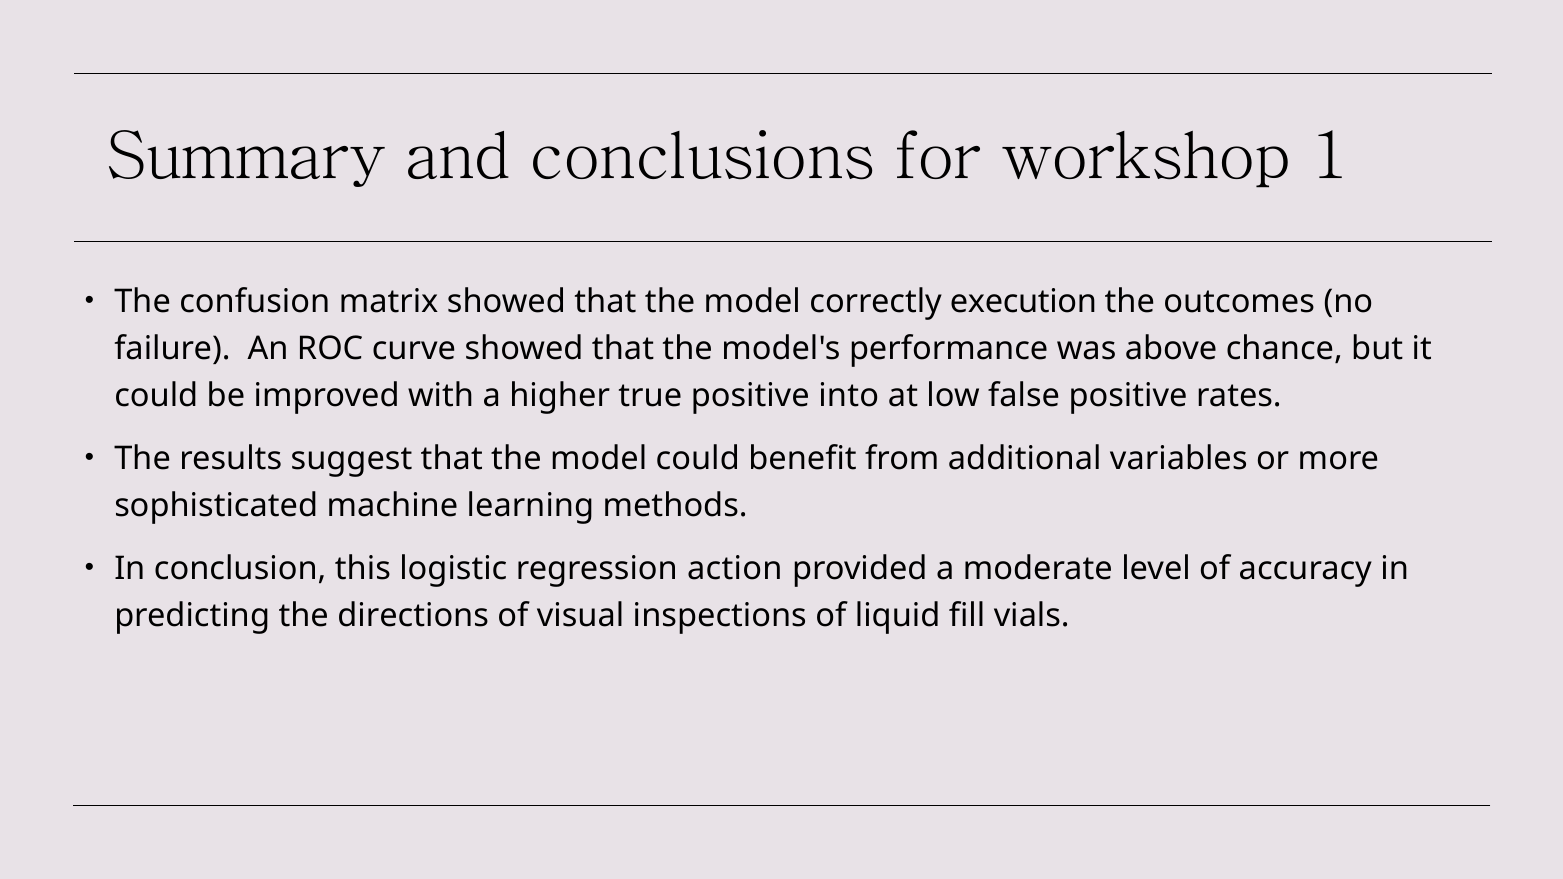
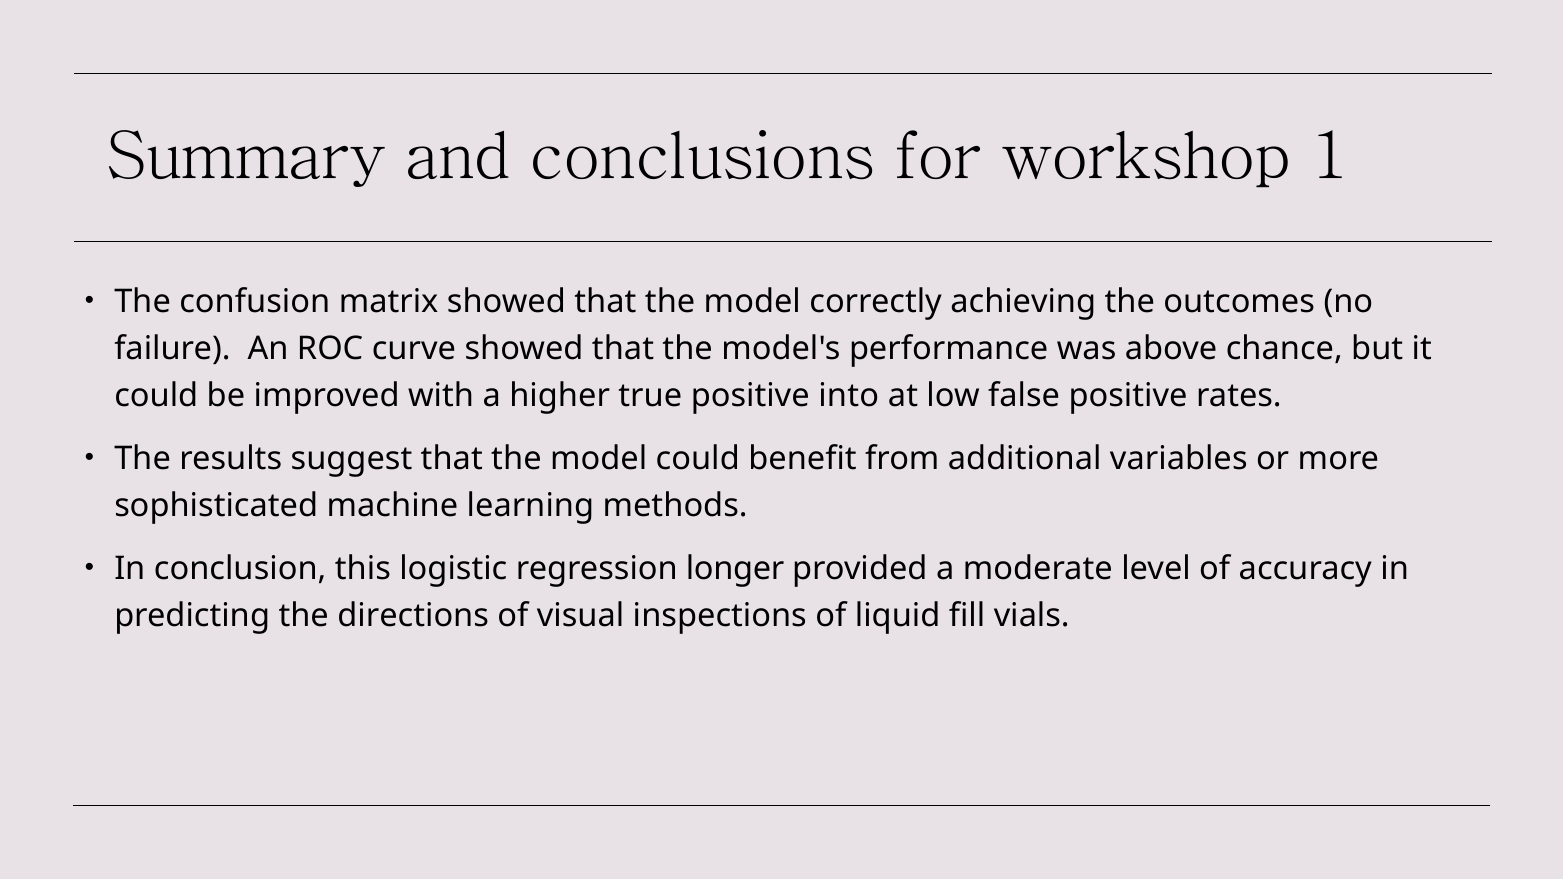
execution: execution -> achieving
action: action -> longer
